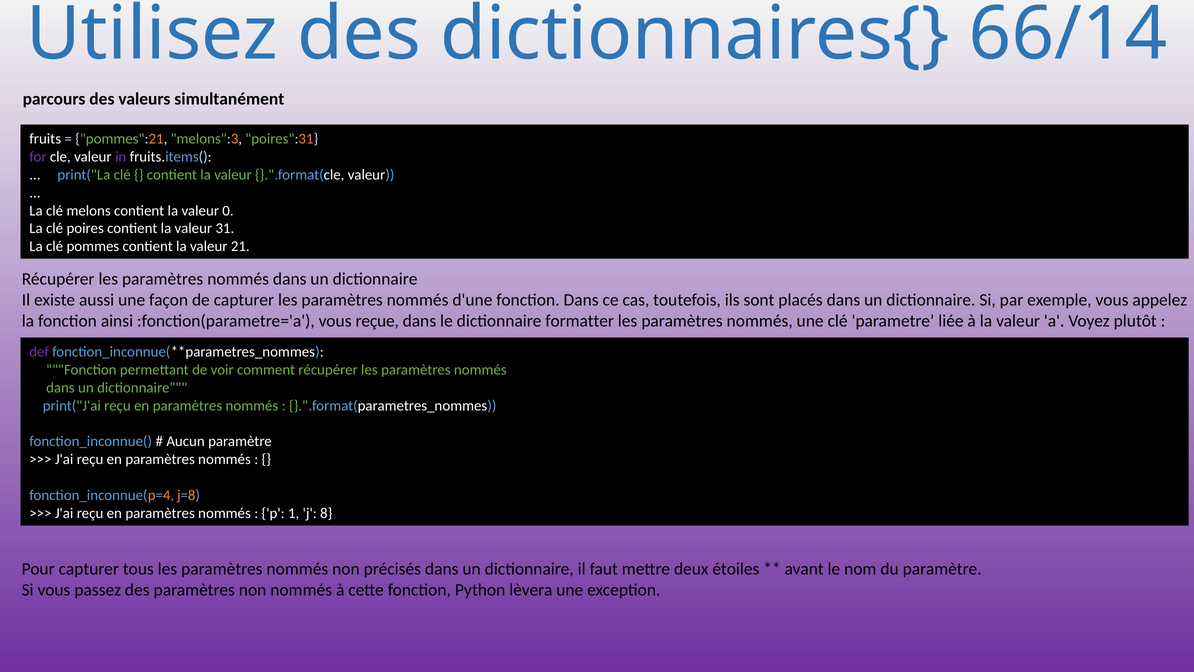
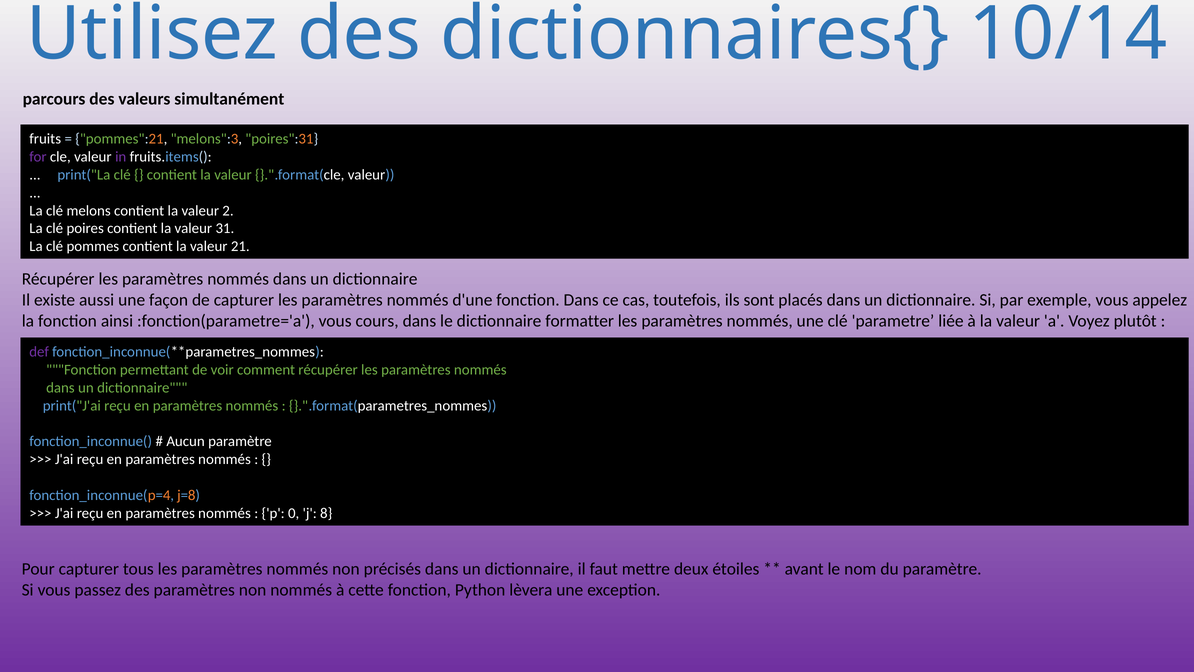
66/14: 66/14 -> 10/14
0: 0 -> 2
reçue: reçue -> cours
1: 1 -> 0
